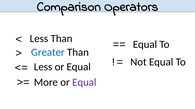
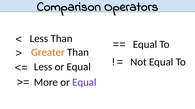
Greater colour: blue -> orange
